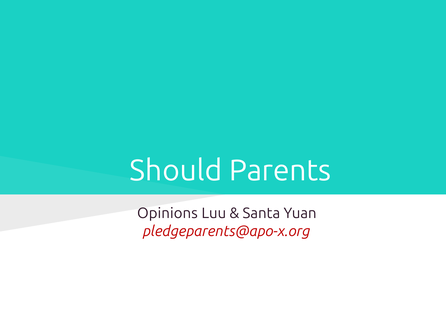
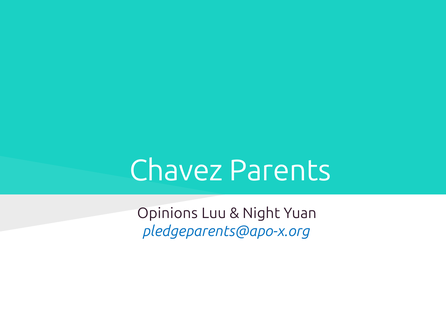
Should: Should -> Chavez
Santa: Santa -> Night
pledgeparents@apo-x.org colour: red -> blue
